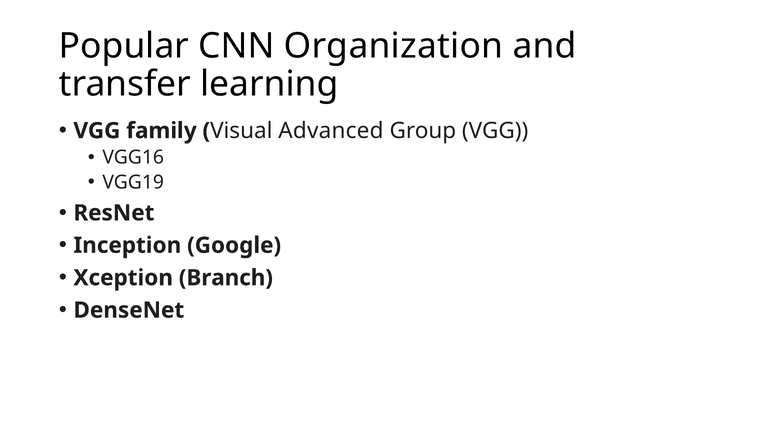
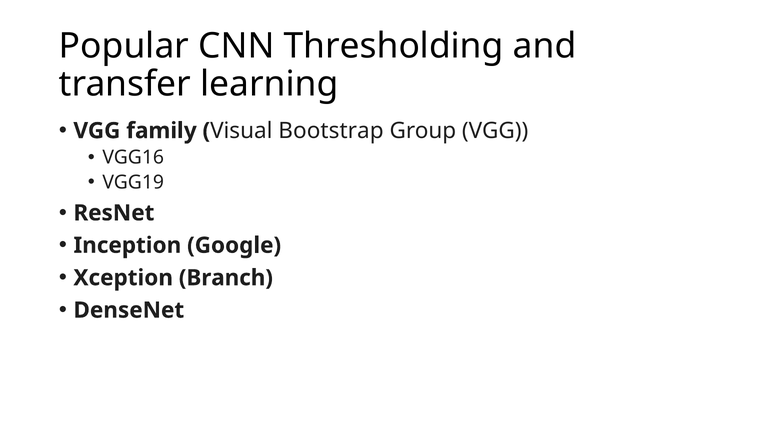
Organization: Organization -> Thresholding
Advanced: Advanced -> Bootstrap
